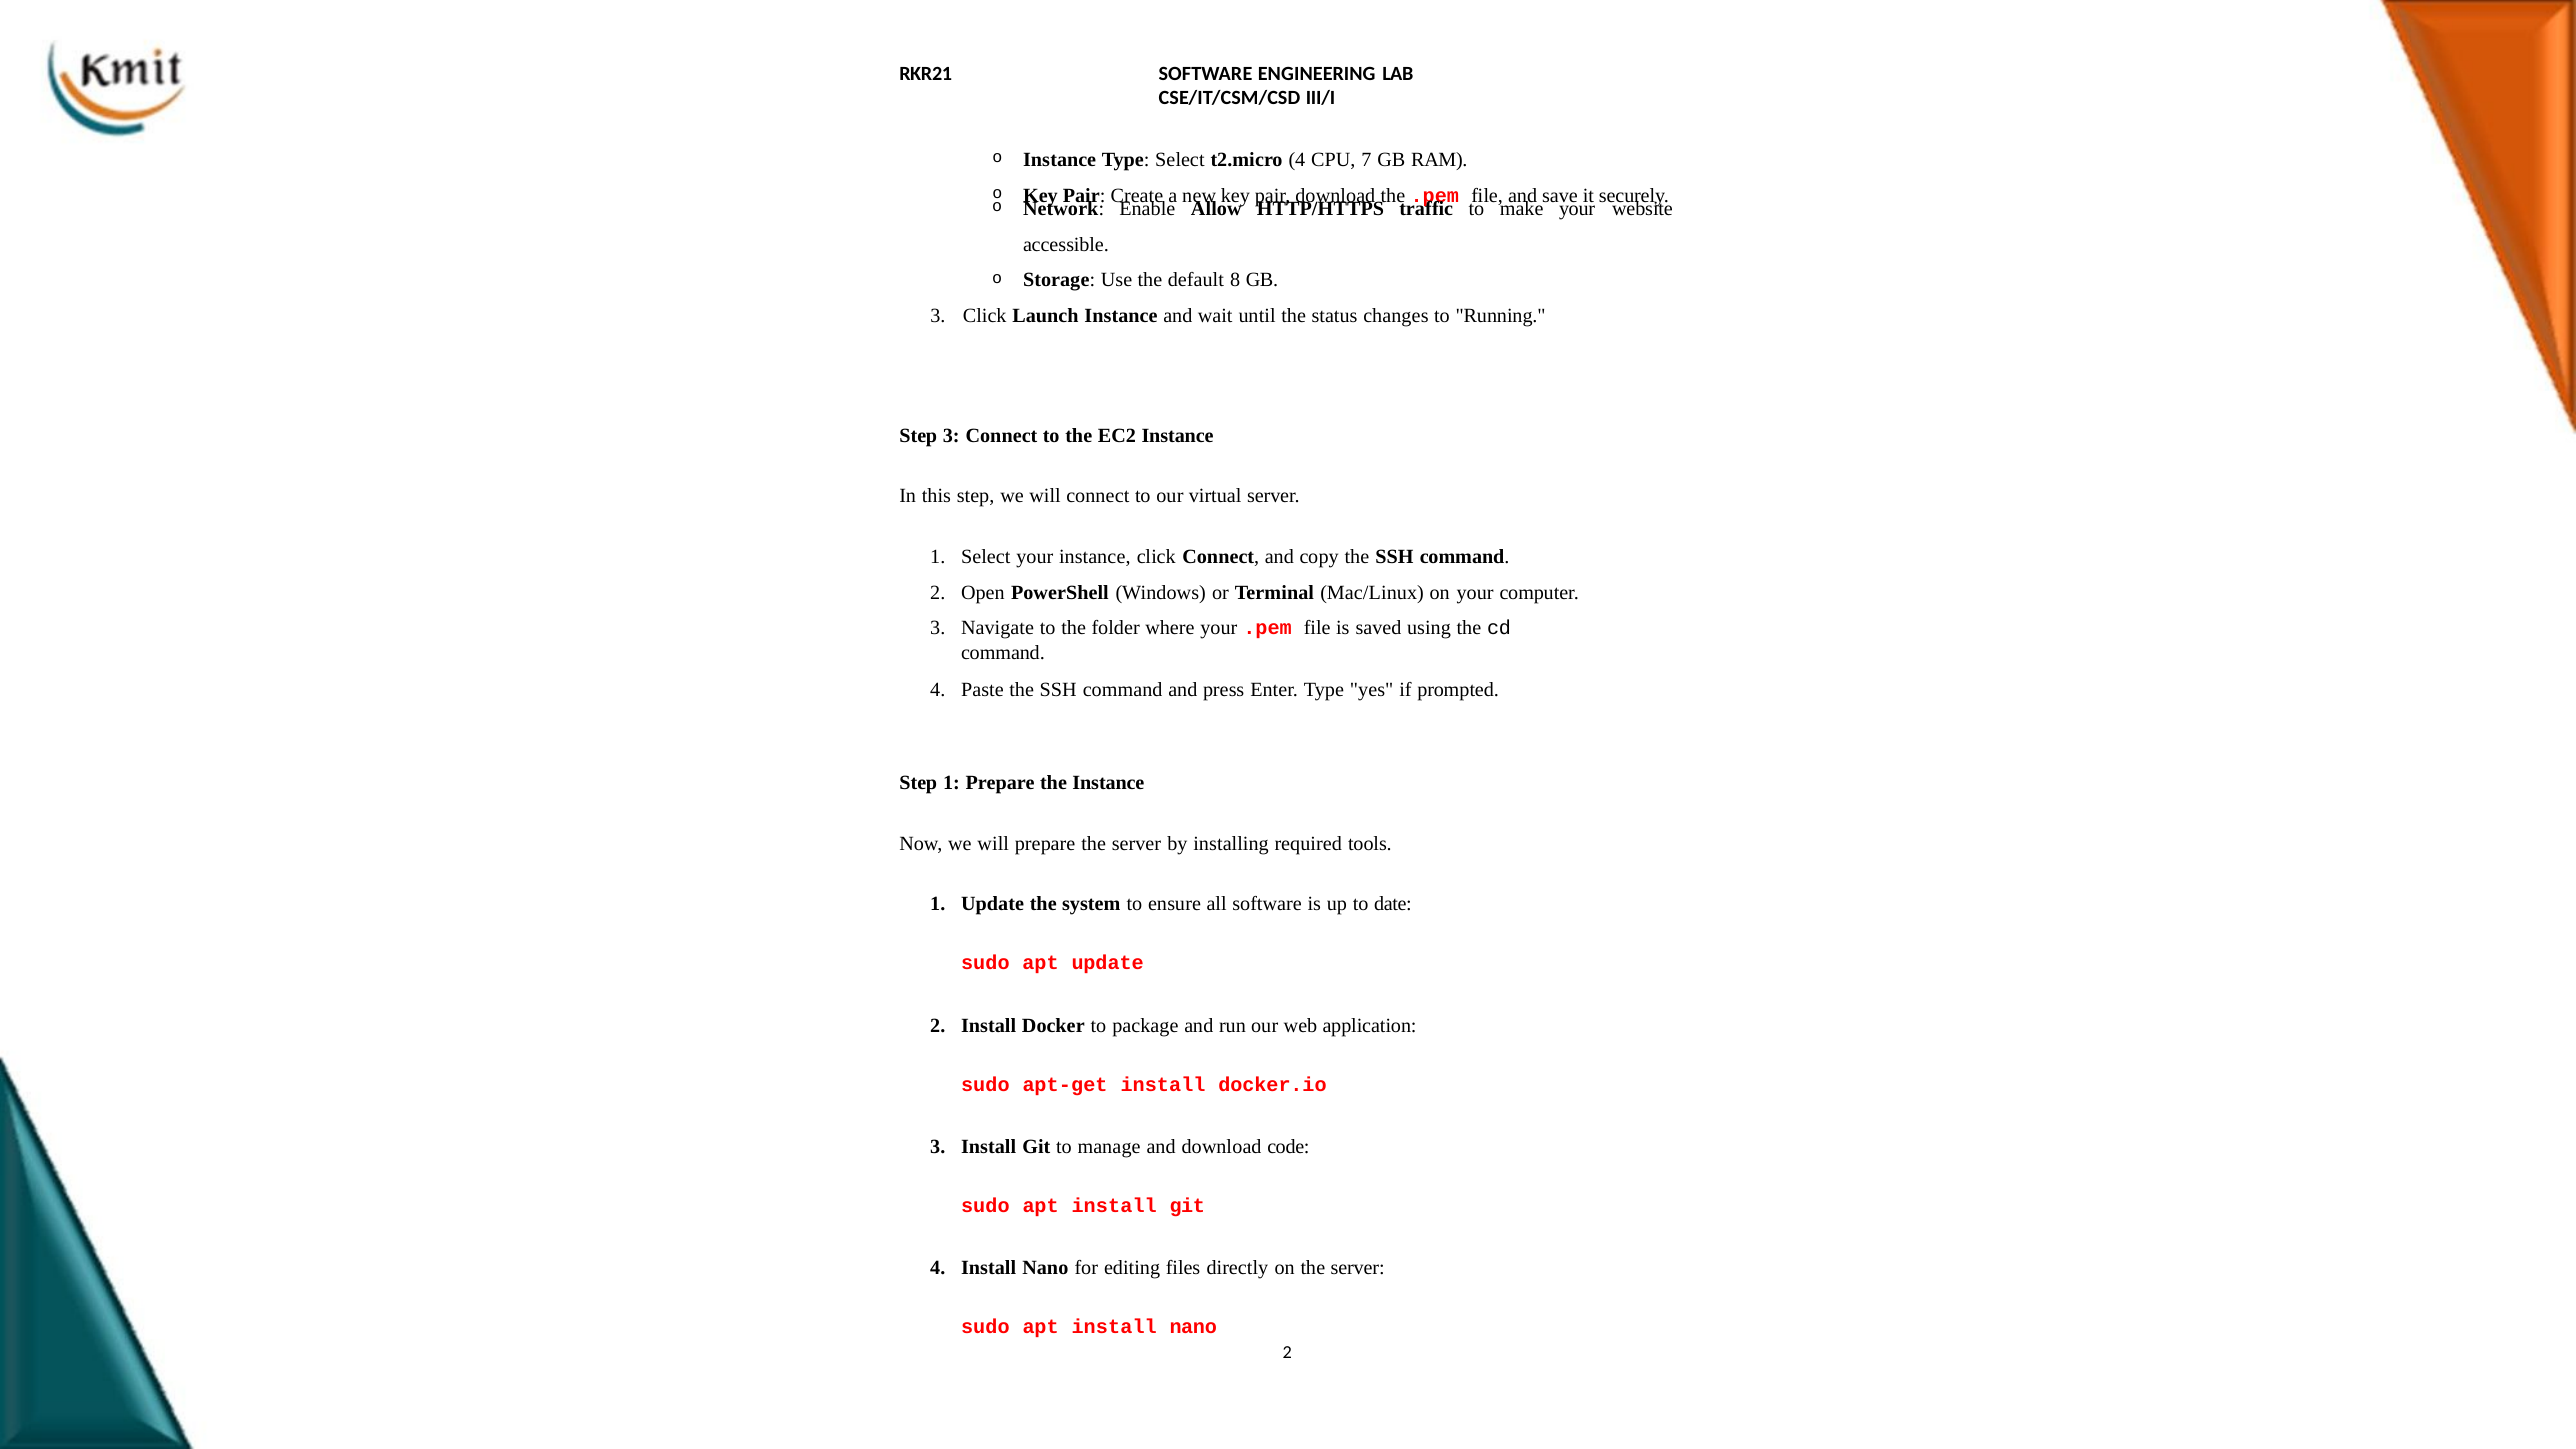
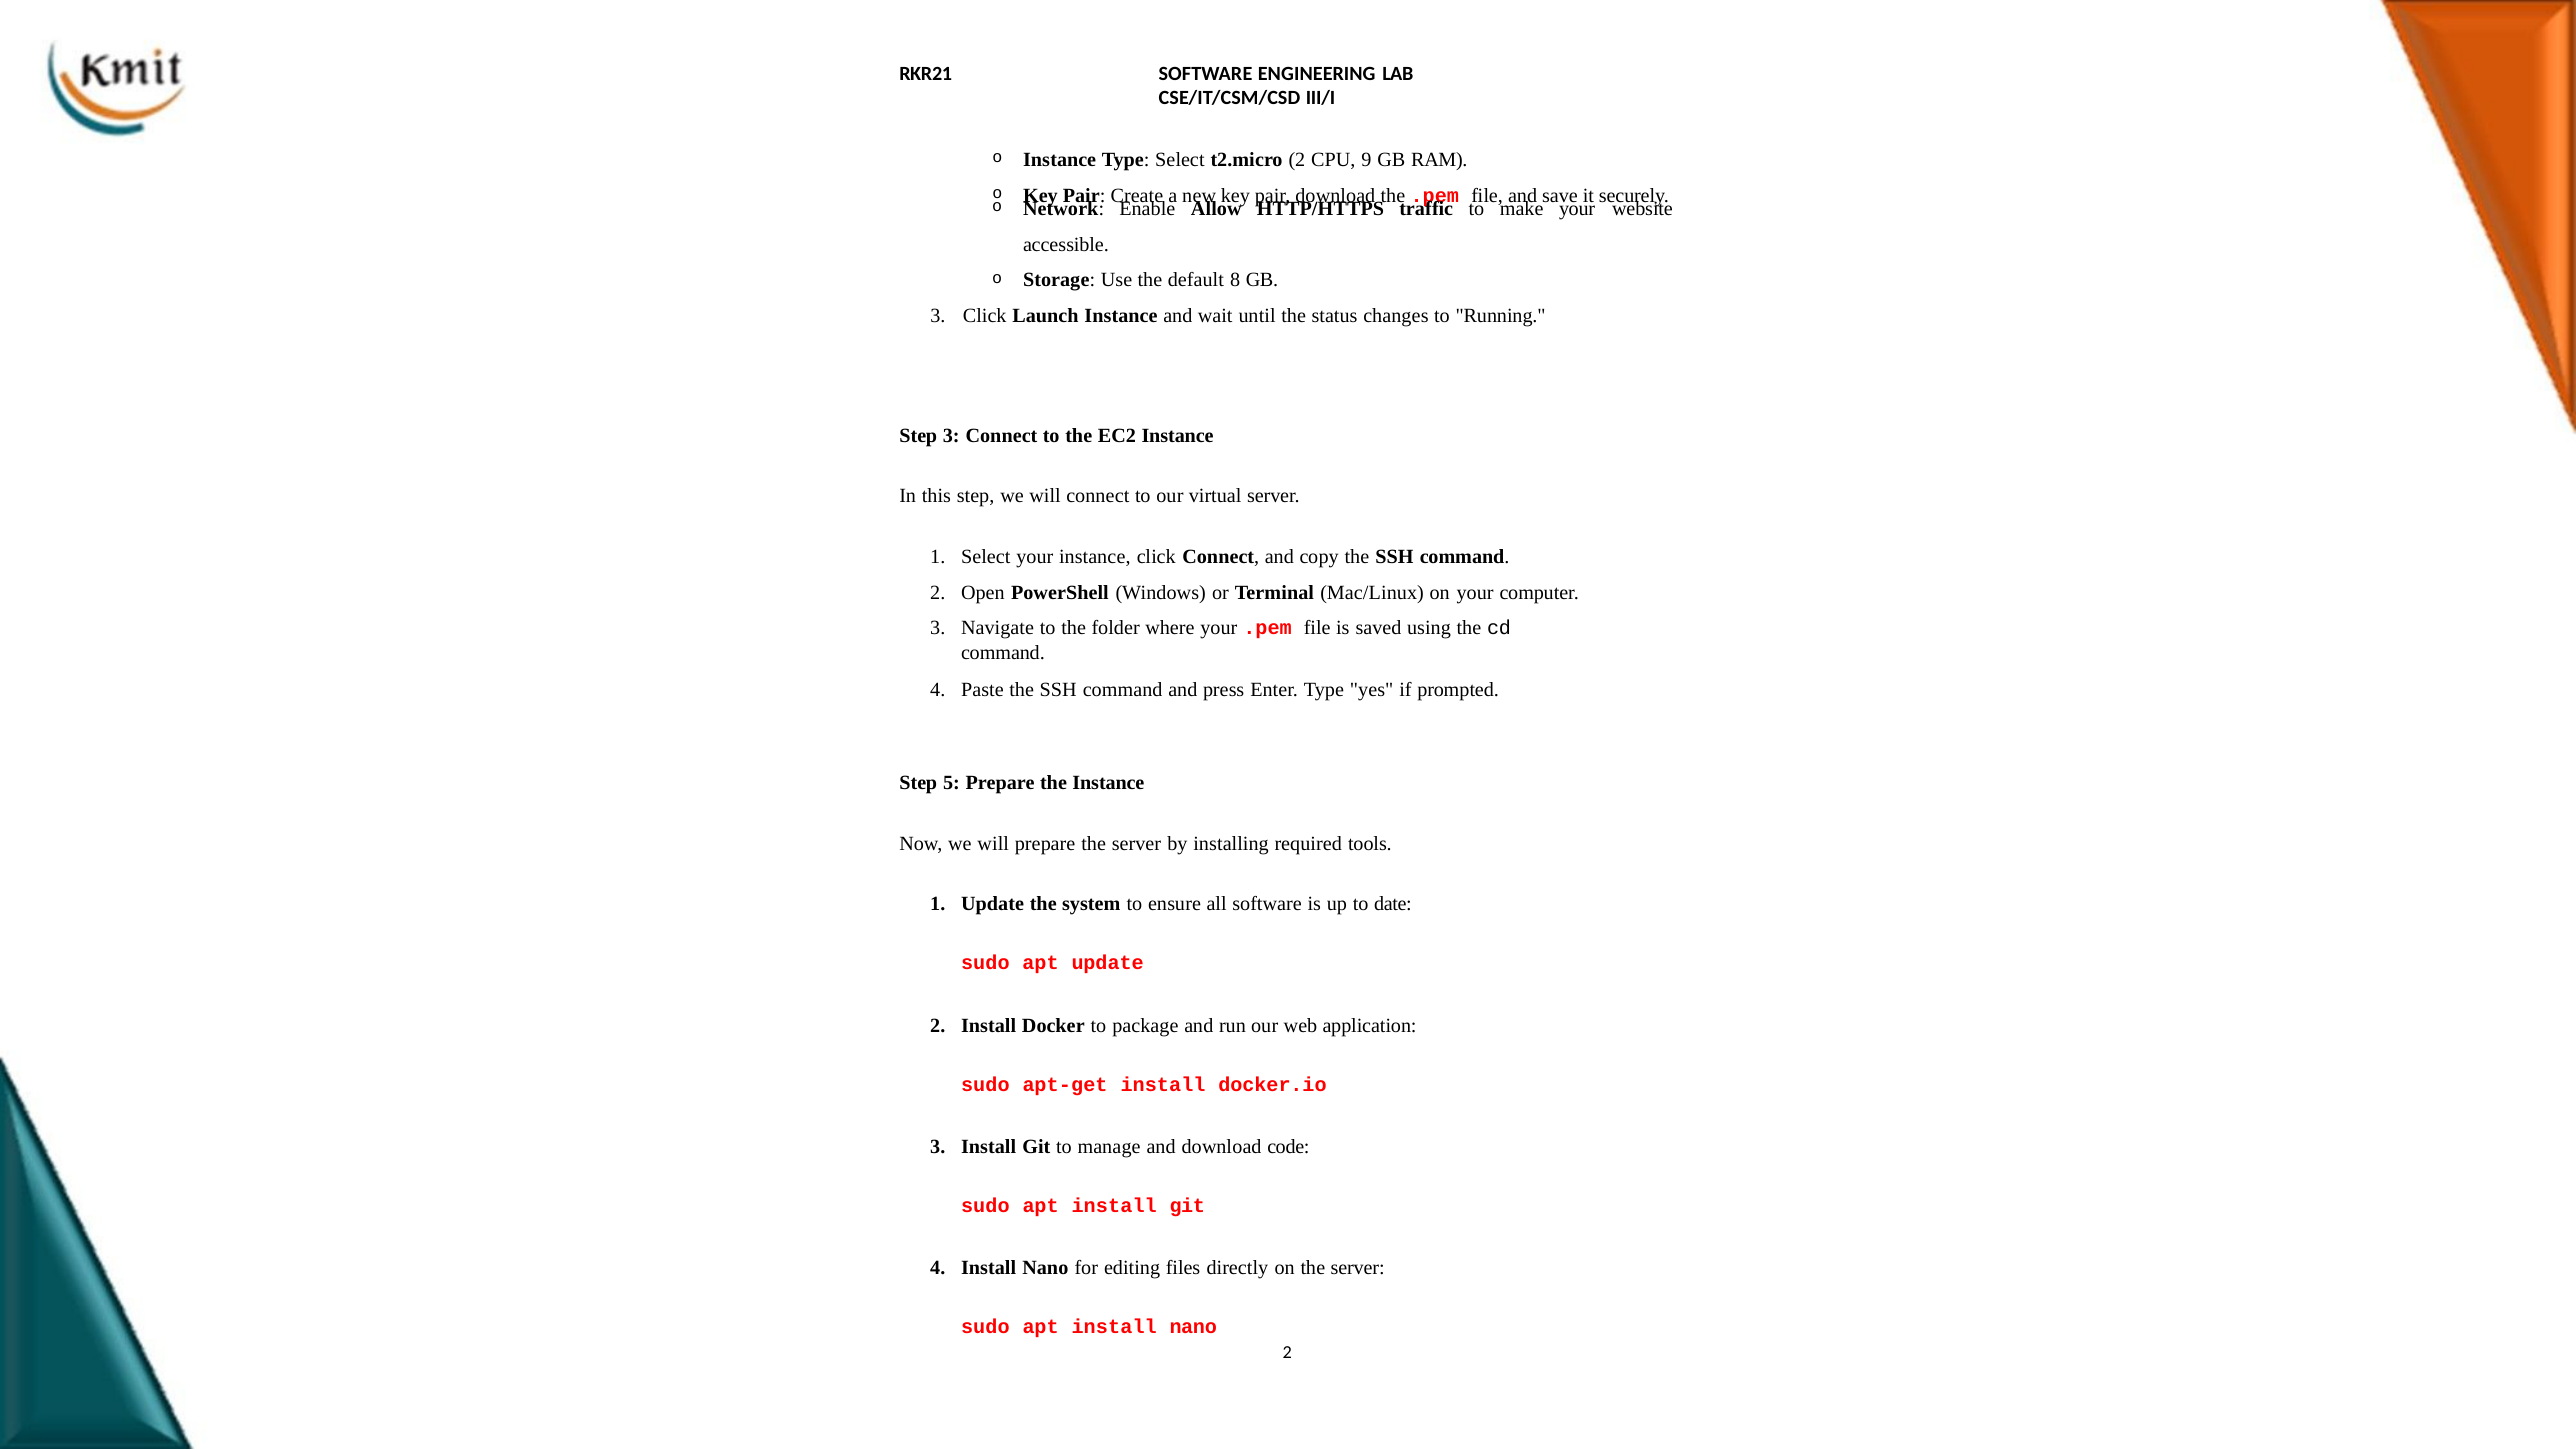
t2.micro 4: 4 -> 2
7: 7 -> 9
Step 1: 1 -> 5
